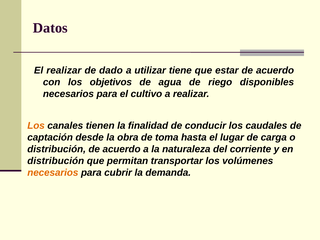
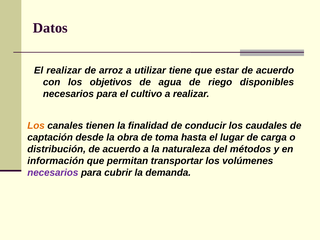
dado: dado -> arroz
corriente: corriente -> métodos
distribución at (56, 161): distribución -> información
necesarios at (53, 173) colour: orange -> purple
